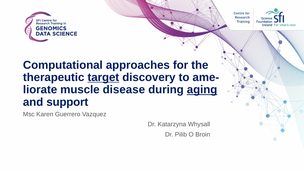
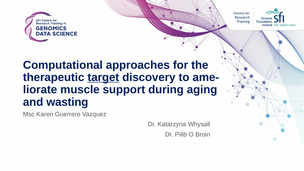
disease: disease -> support
aging underline: present -> none
support: support -> wasting
